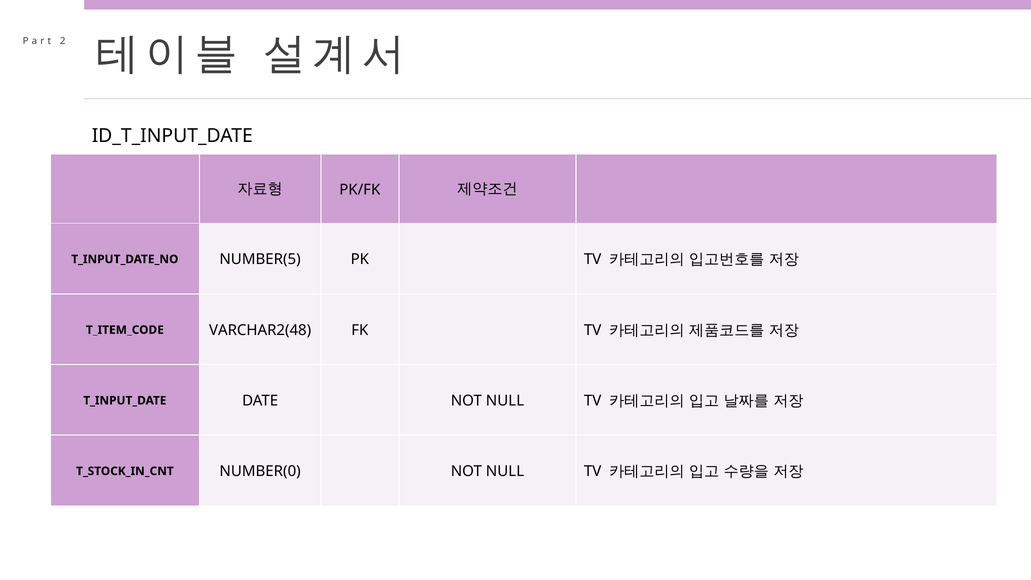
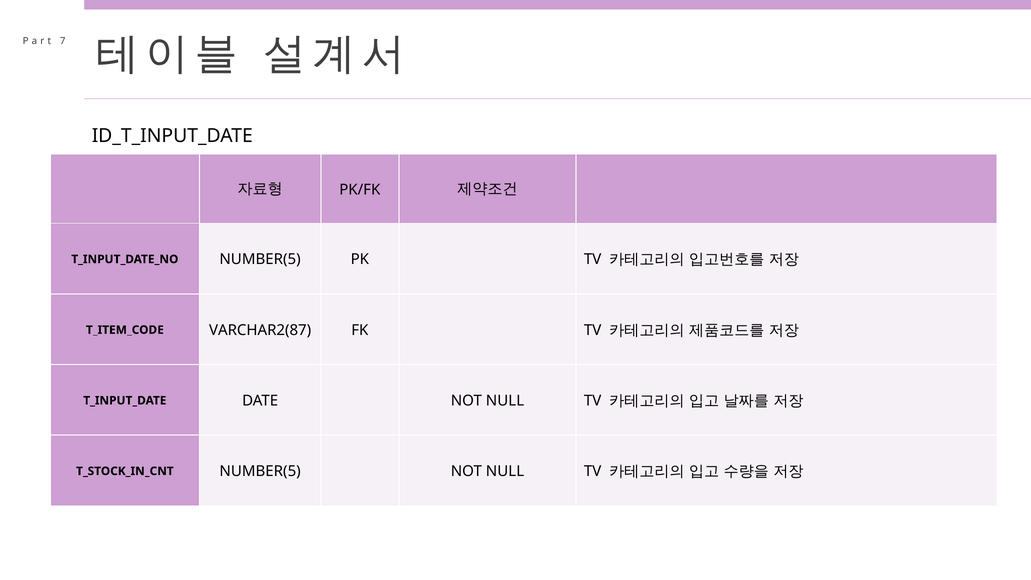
2: 2 -> 7
VARCHAR2(48: VARCHAR2(48 -> VARCHAR2(87
NUMBER(0 at (260, 471): NUMBER(0 -> NUMBER(5
